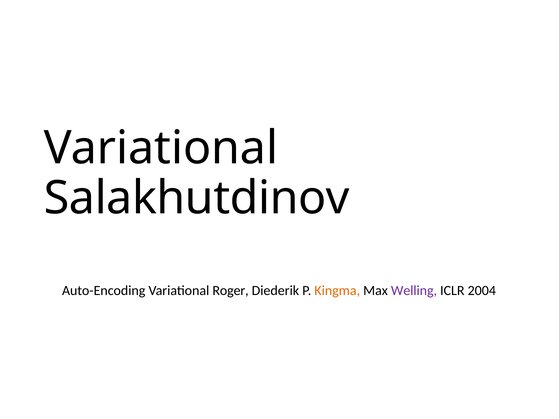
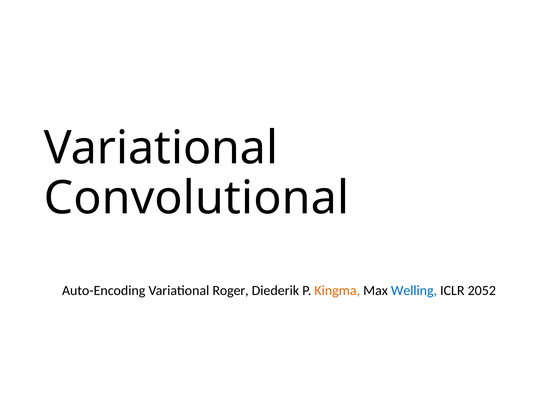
Salakhutdinov: Salakhutdinov -> Convolutional
Welling colour: purple -> blue
2004: 2004 -> 2052
